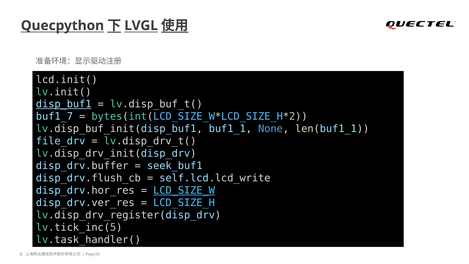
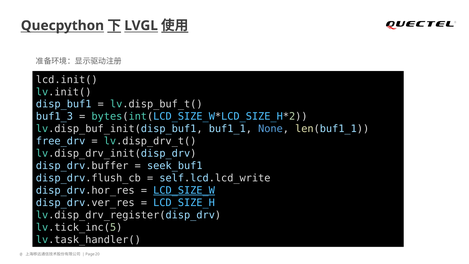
disp_buf1 underline: present -> none
buf1_7: buf1_7 -> buf1_3
file_drv: file_drv -> free_drv
